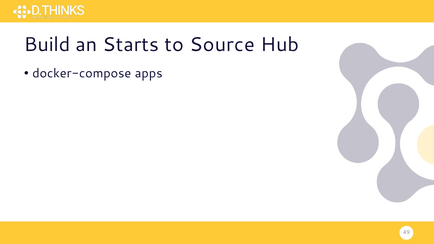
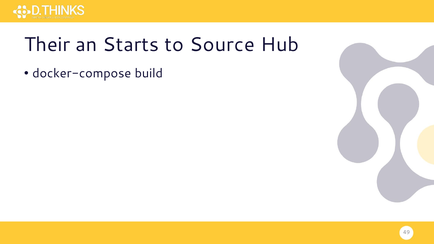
Build: Build -> Their
apps: apps -> build
